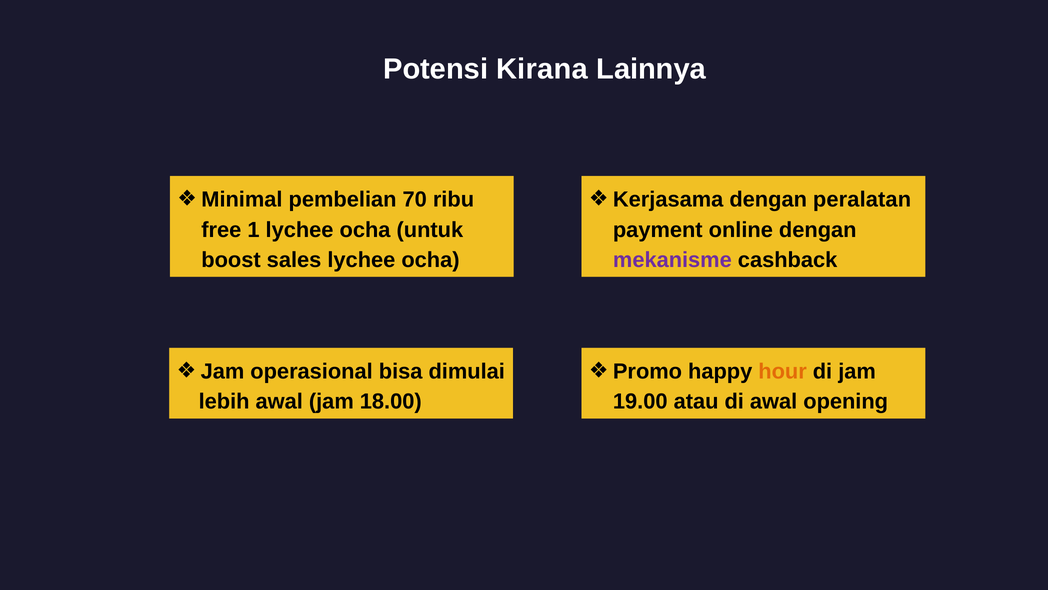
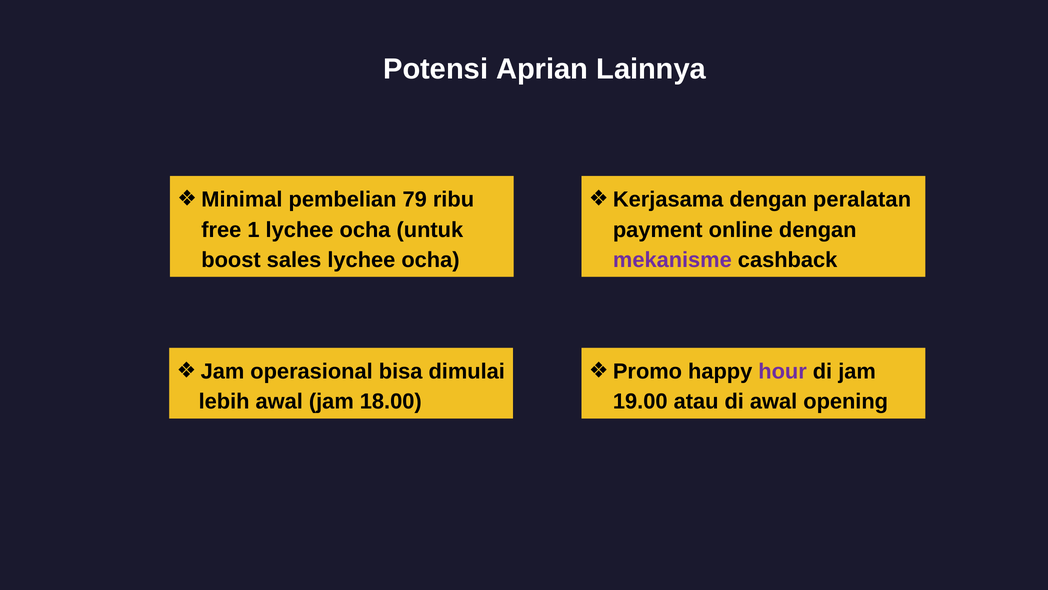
Kirana: Kirana -> Aprian
70: 70 -> 79
hour colour: orange -> purple
